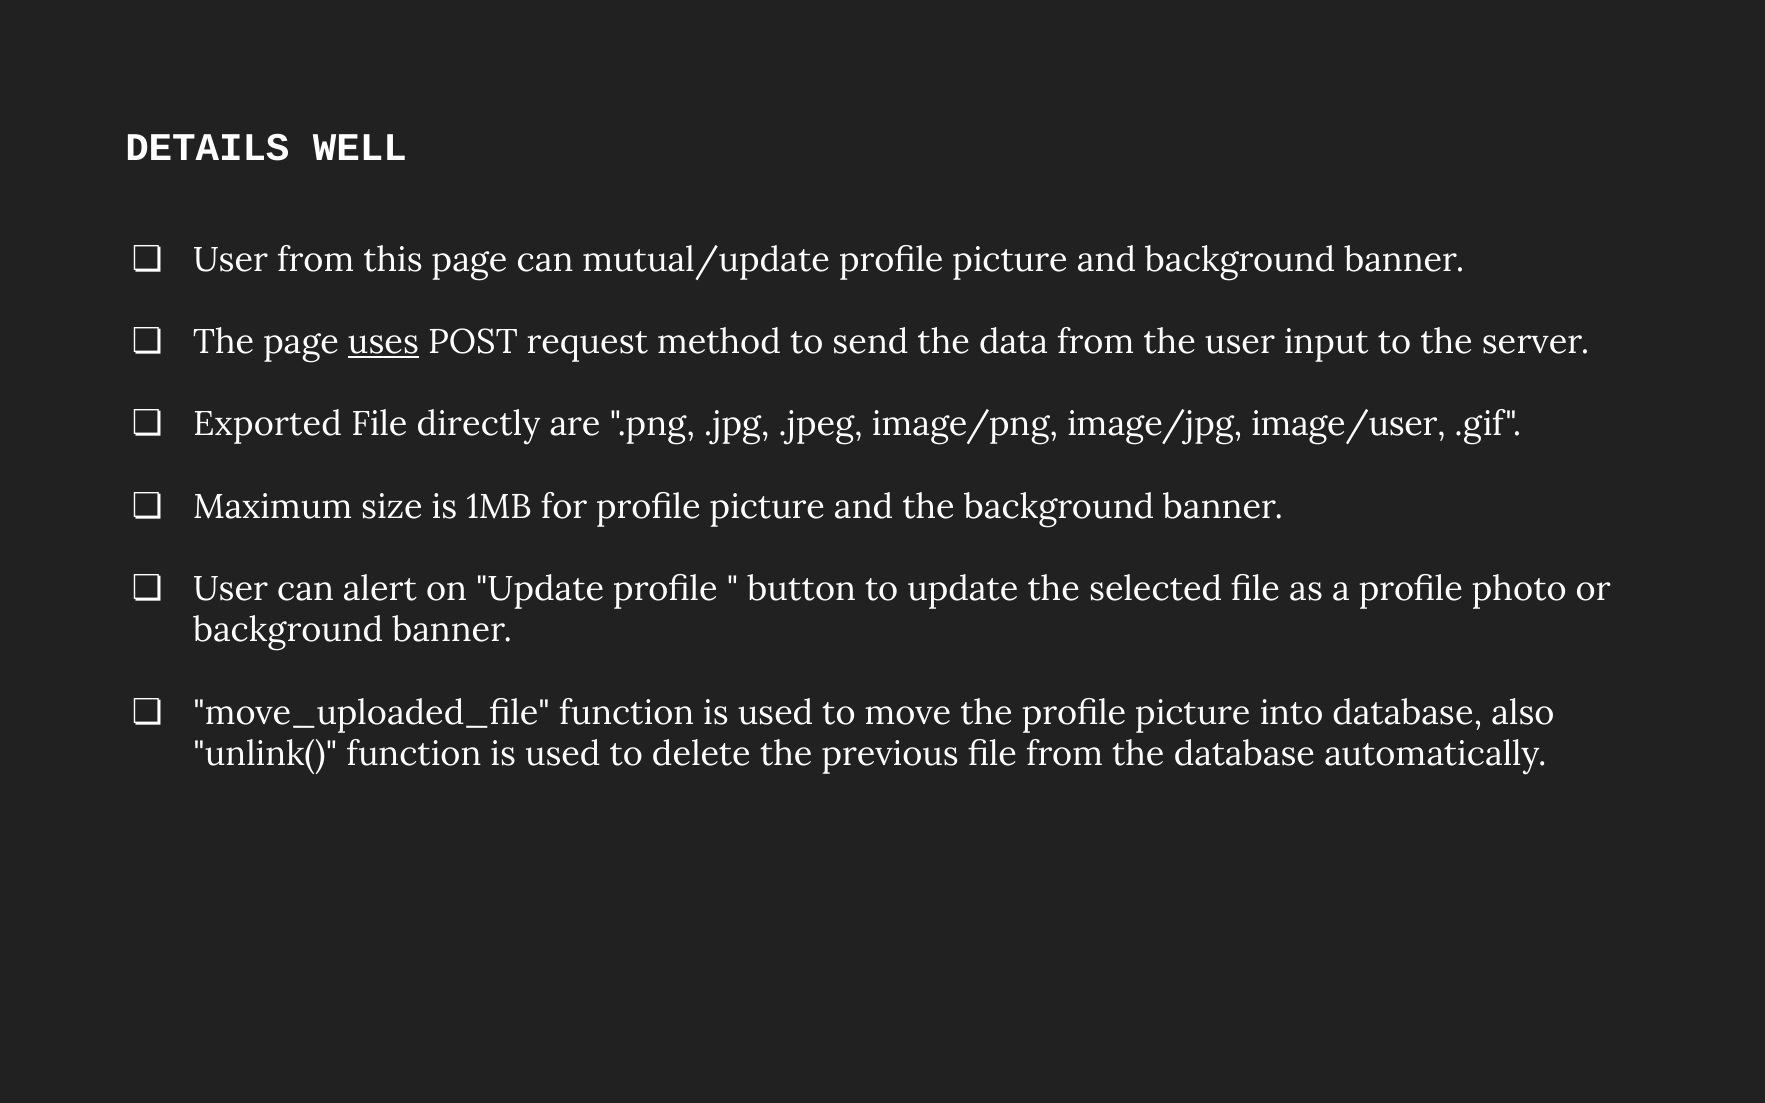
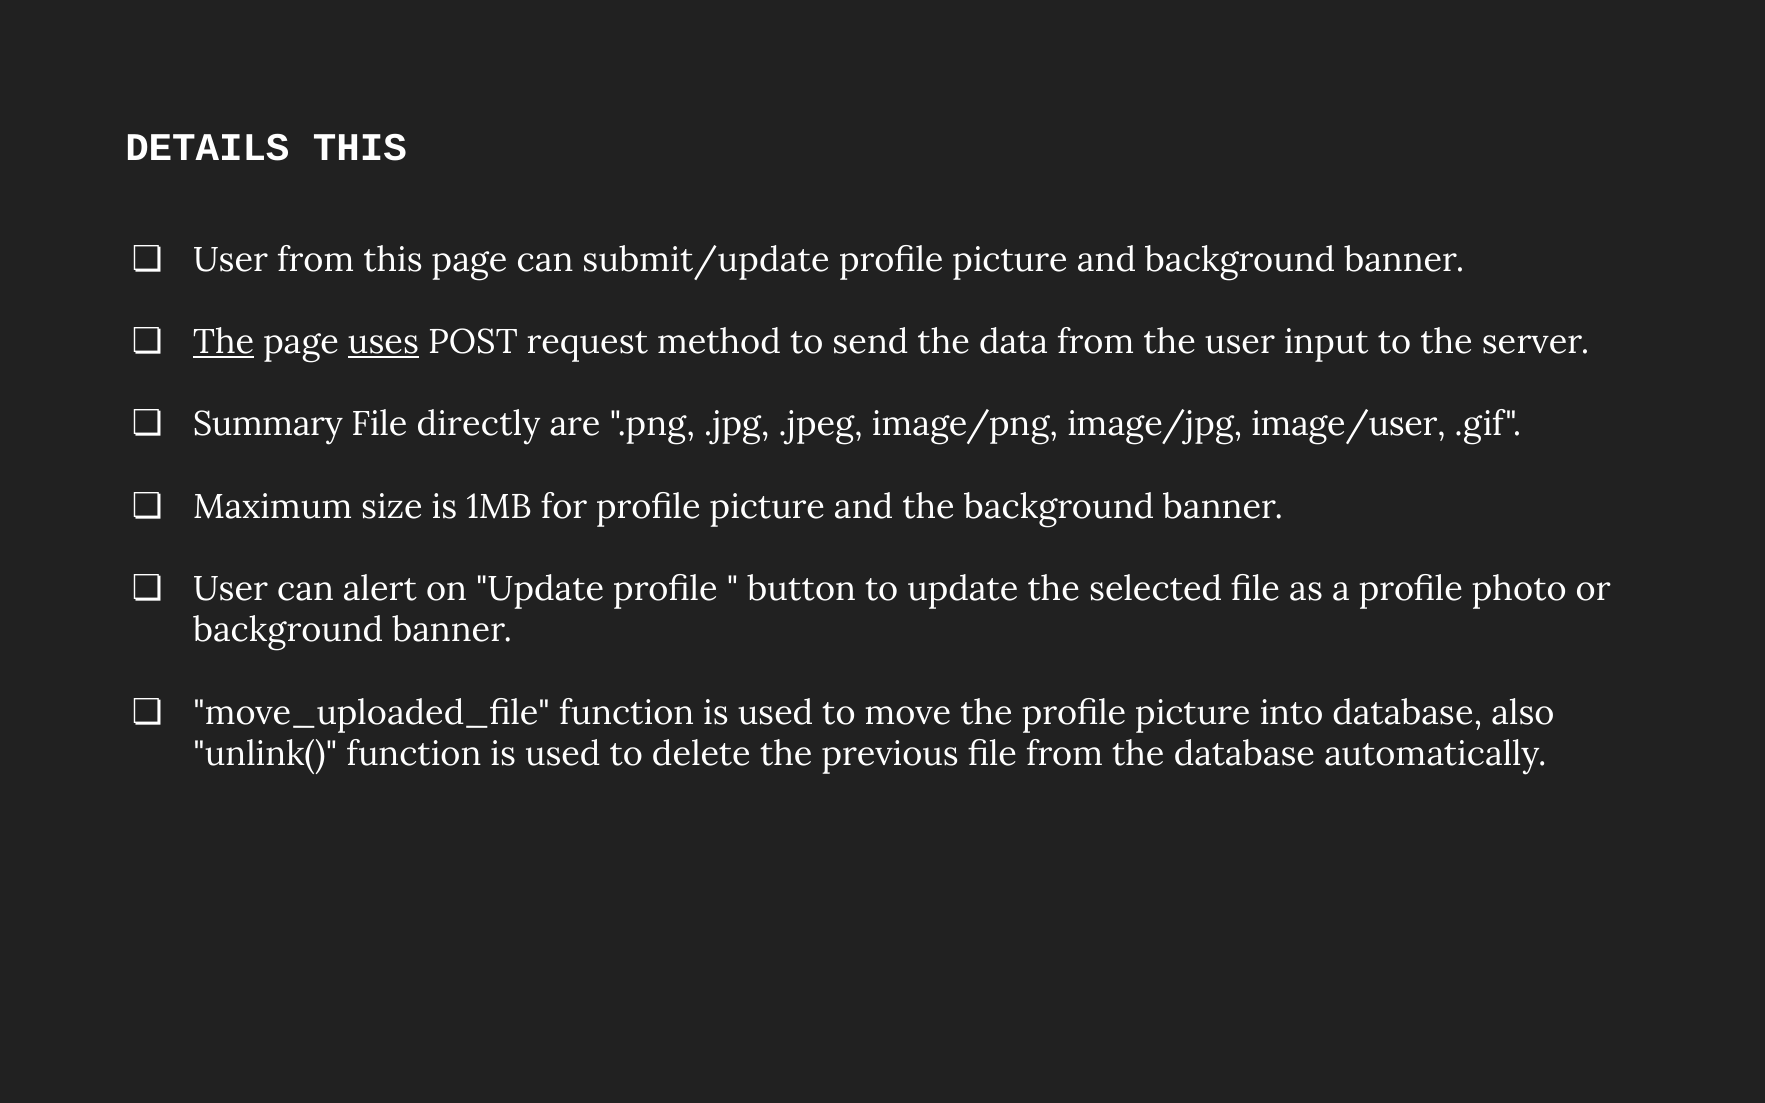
DETAILS WELL: WELL -> THIS
mutual/update: mutual/update -> submit/update
The at (224, 342) underline: none -> present
Exported: Exported -> Summary
